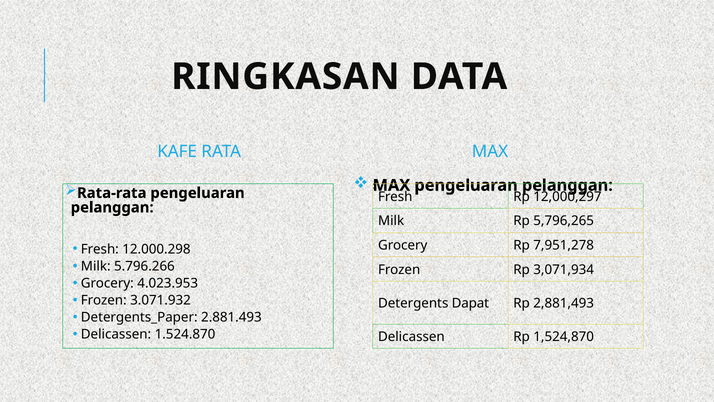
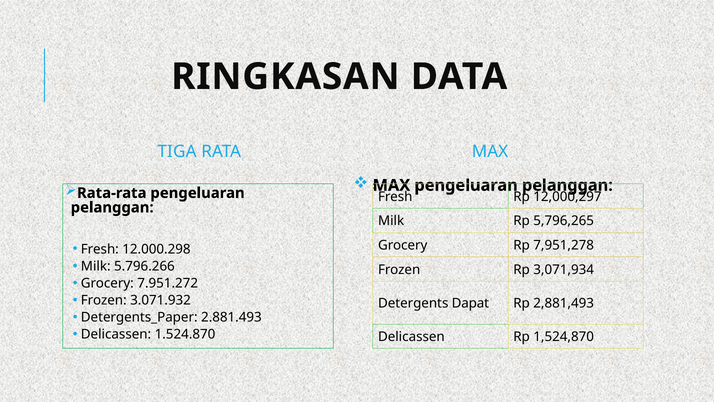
KAFE: KAFE -> TIGA
4.023.953: 4.023.953 -> 7.951.272
